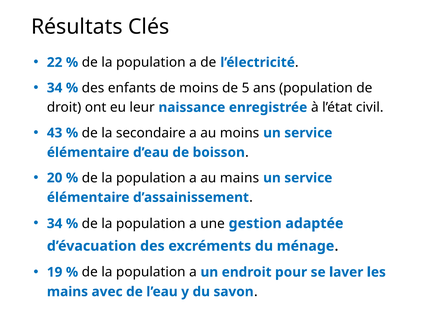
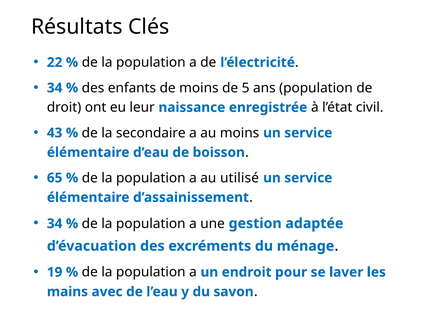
20: 20 -> 65
au mains: mains -> utilisé
